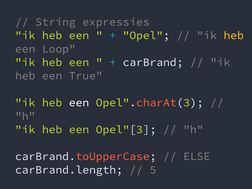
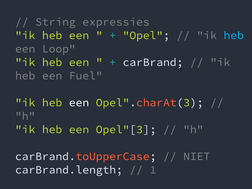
heb at (234, 35) colour: yellow -> light blue
True: True -> Fuel
ELSE: ELSE -> NIET
5: 5 -> 1
